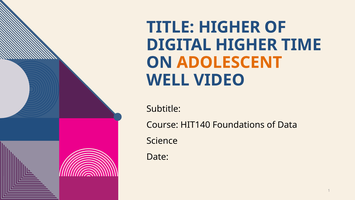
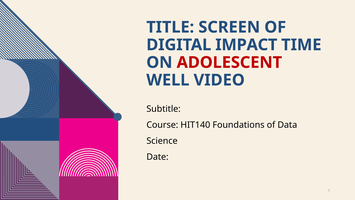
TITLE HIGHER: HIGHER -> SCREEN
DIGITAL HIGHER: HIGHER -> IMPACT
ADOLESCENT colour: orange -> red
